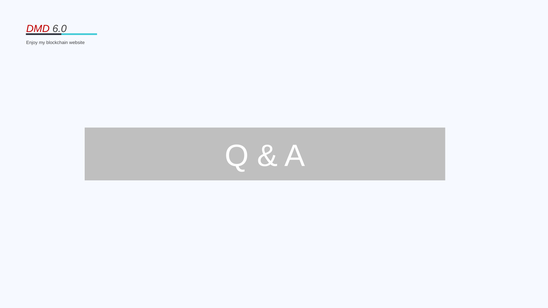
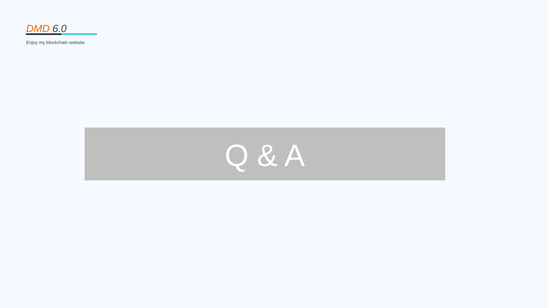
DMD colour: red -> orange
